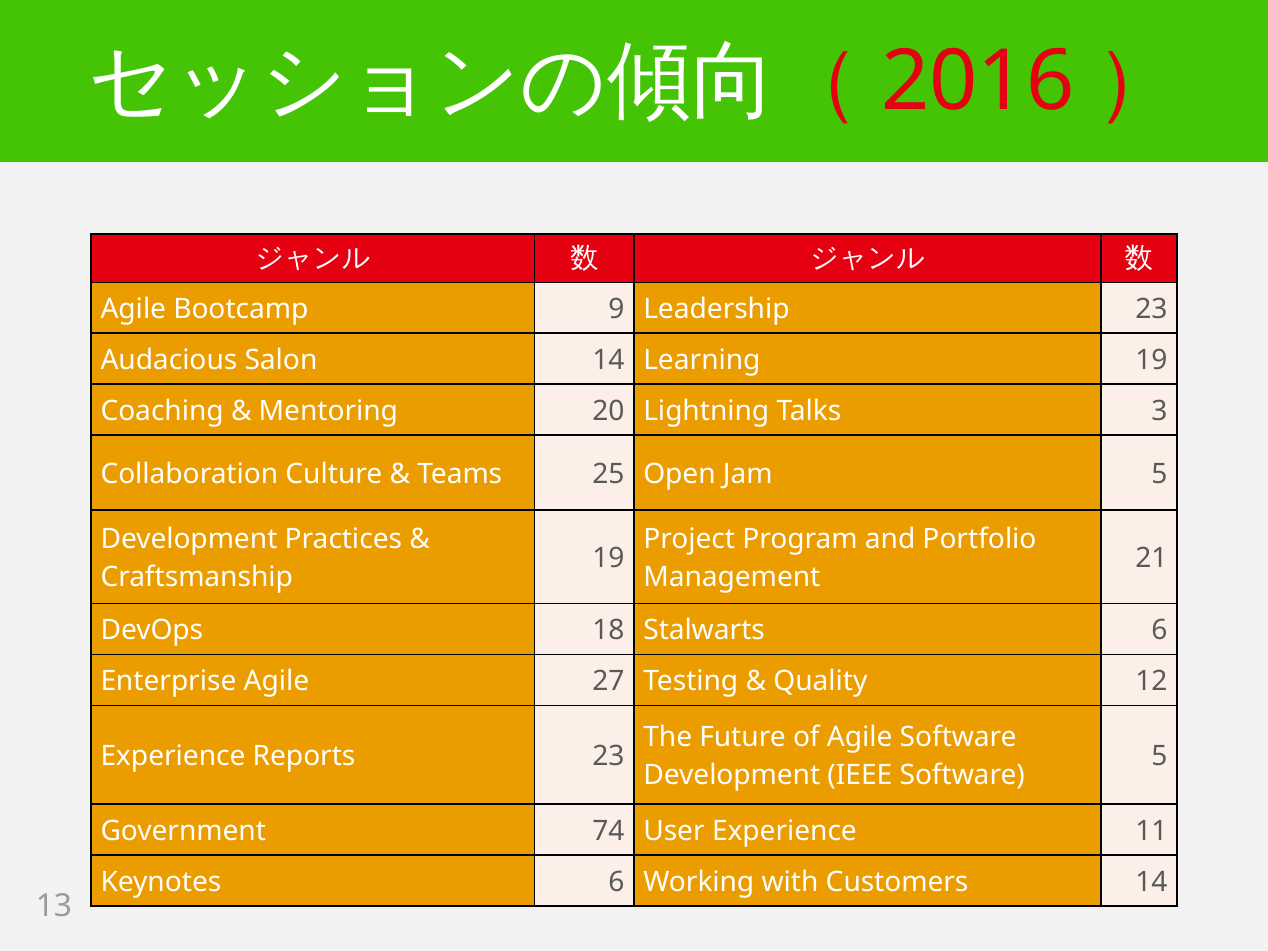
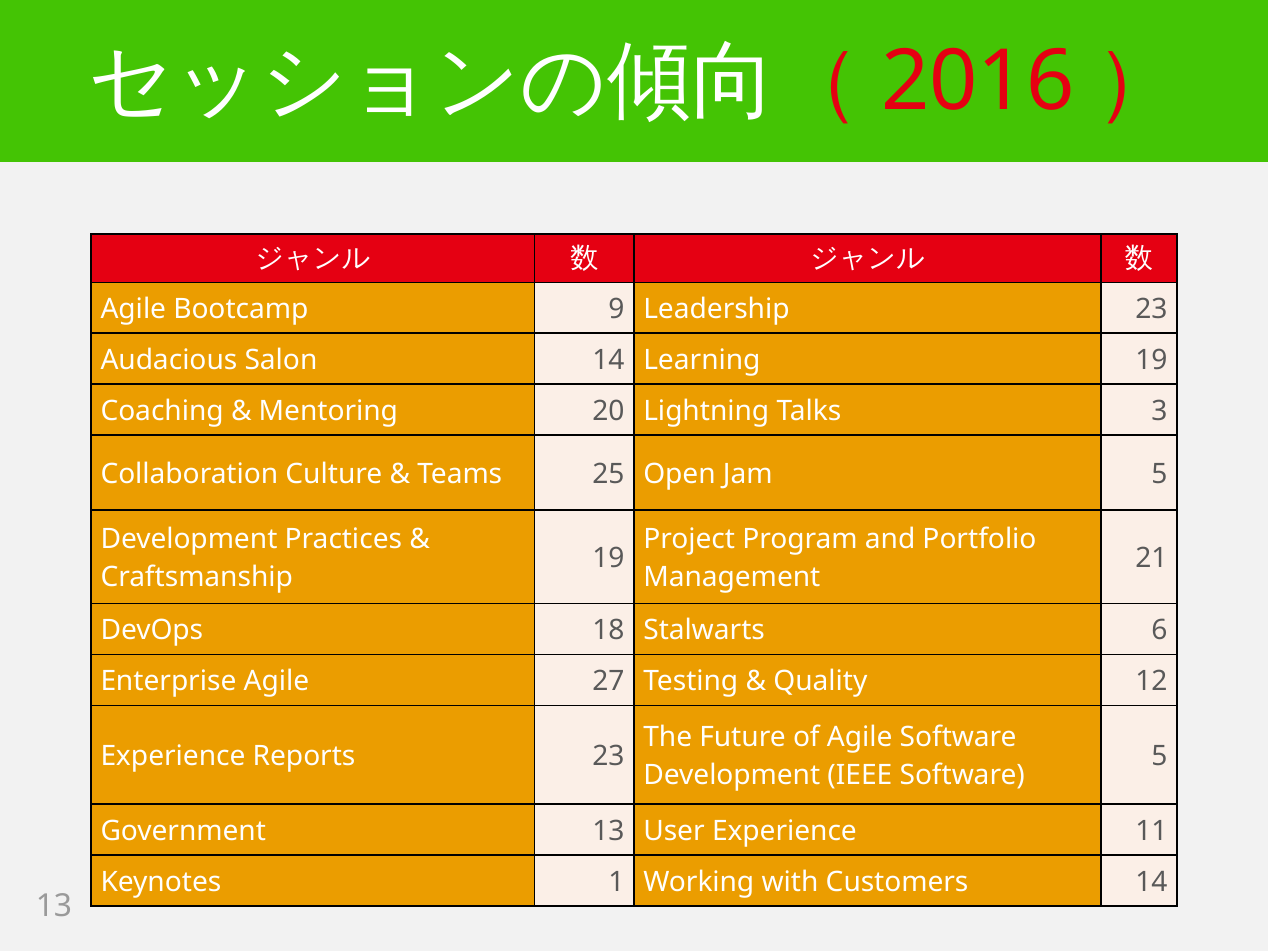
Government 74: 74 -> 13
Keynotes 6: 6 -> 1
